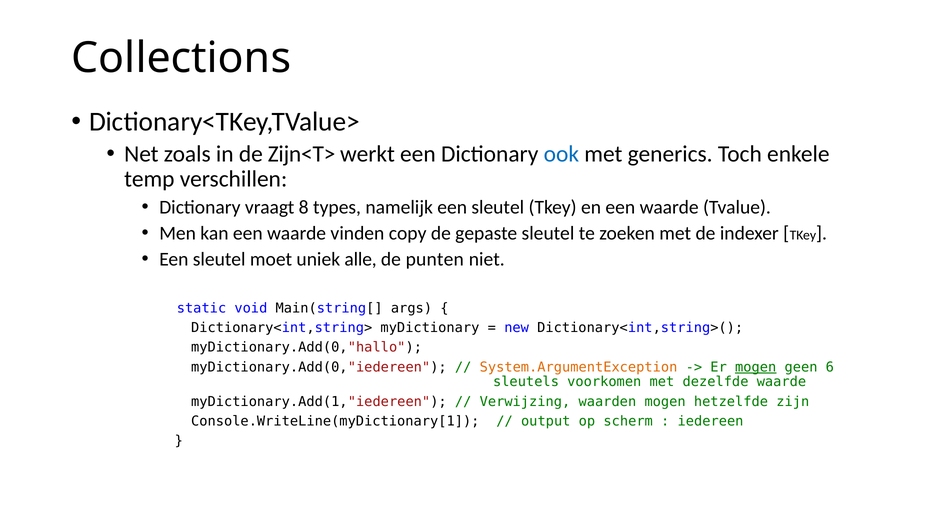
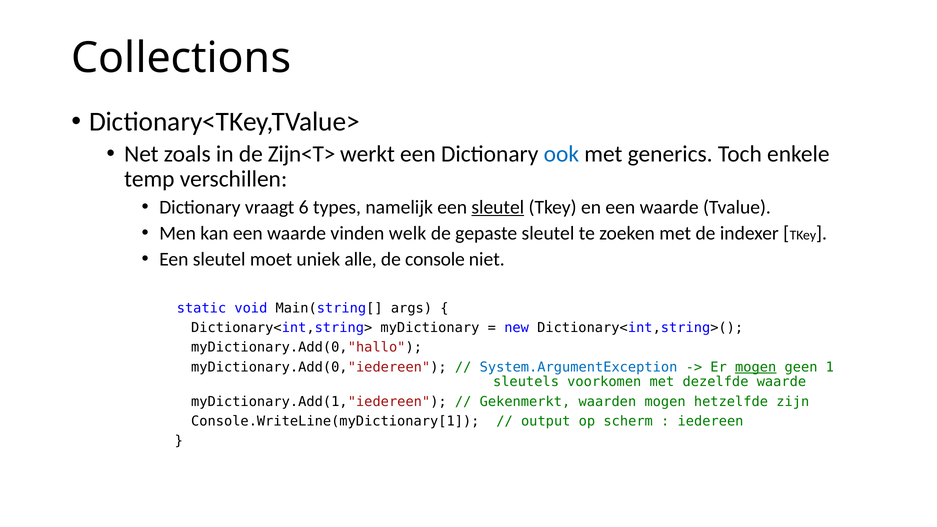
8: 8 -> 6
sleutel at (498, 207) underline: none -> present
copy: copy -> welk
punten: punten -> console
System.ArgumentException colour: orange -> blue
6: 6 -> 1
Verwijzing: Verwijzing -> Gekenmerkt
